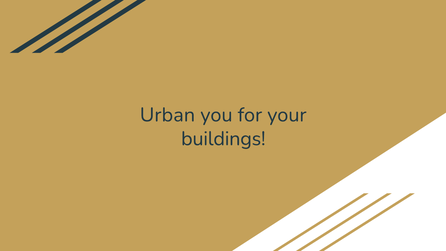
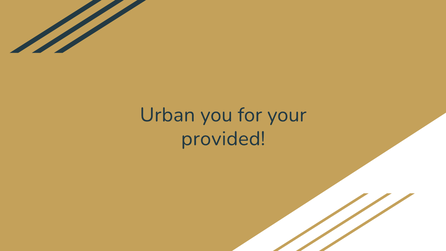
buildings: buildings -> provided
